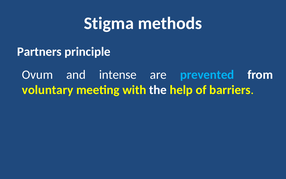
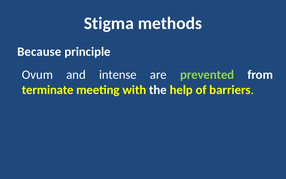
Partners: Partners -> Because
prevented colour: light blue -> light green
voluntary: voluntary -> terminate
